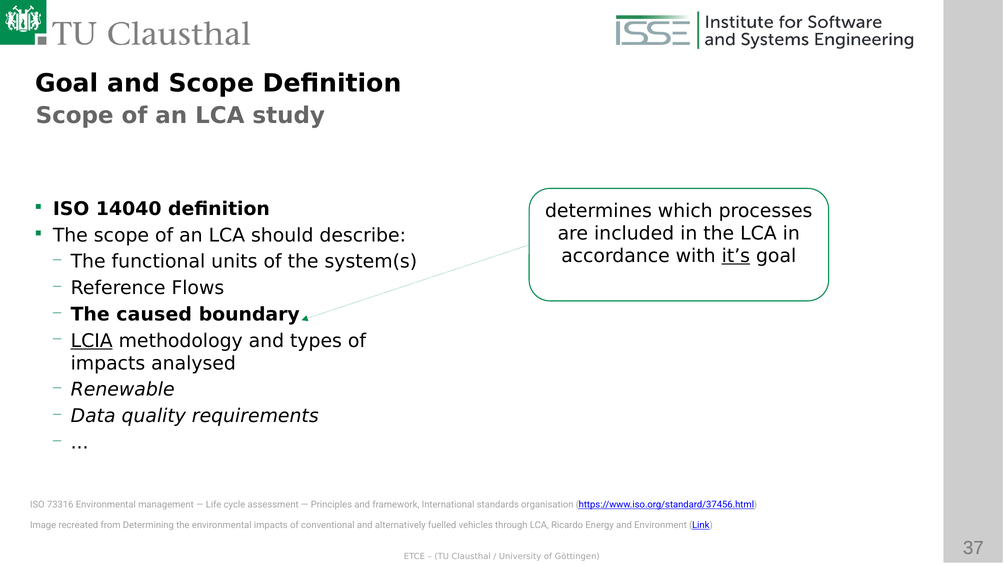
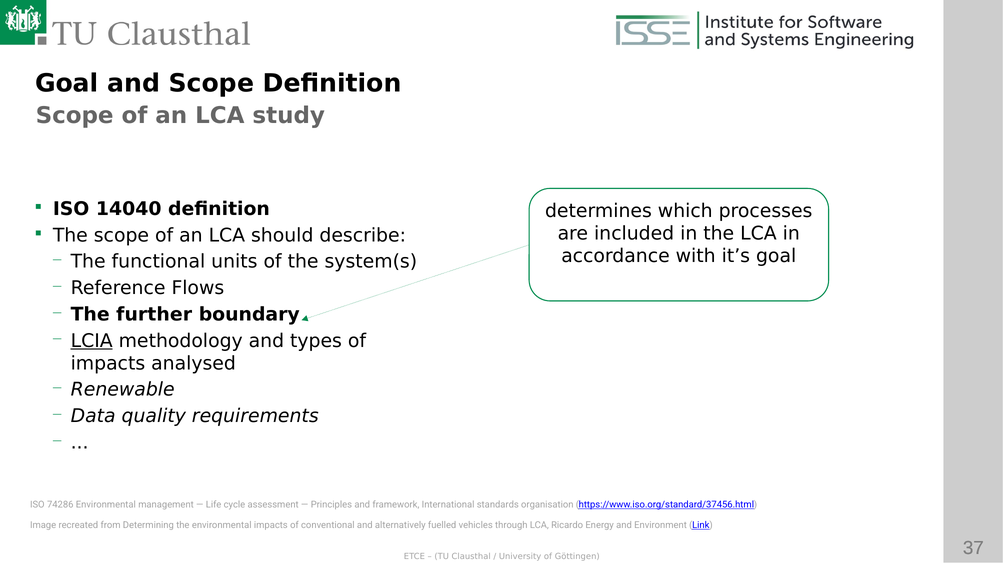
it’s underline: present -> none
caused: caused -> further
73316: 73316 -> 74286
